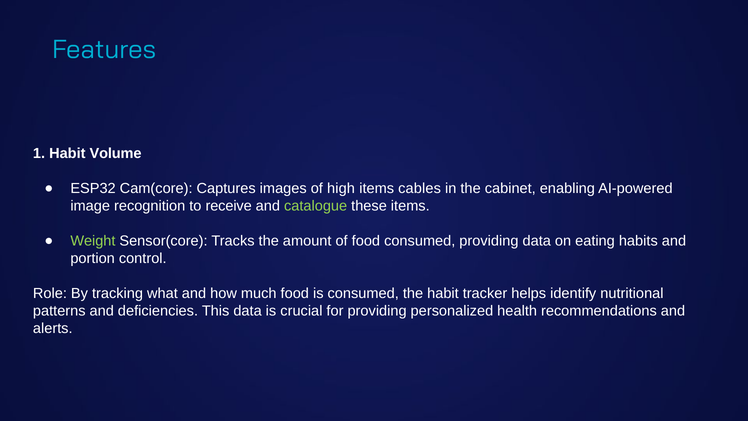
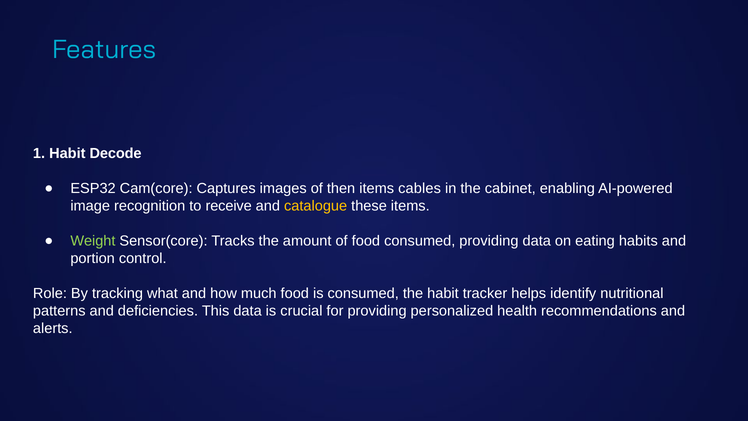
Volume: Volume -> Decode
high: high -> then
catalogue colour: light green -> yellow
